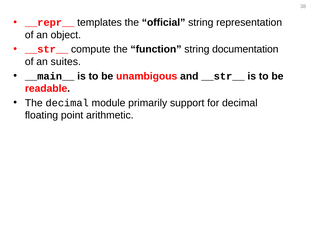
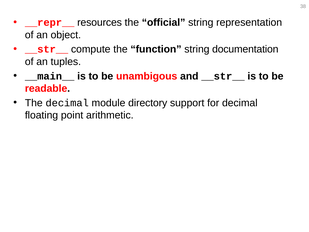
templates: templates -> resources
suites: suites -> tuples
primarily: primarily -> directory
